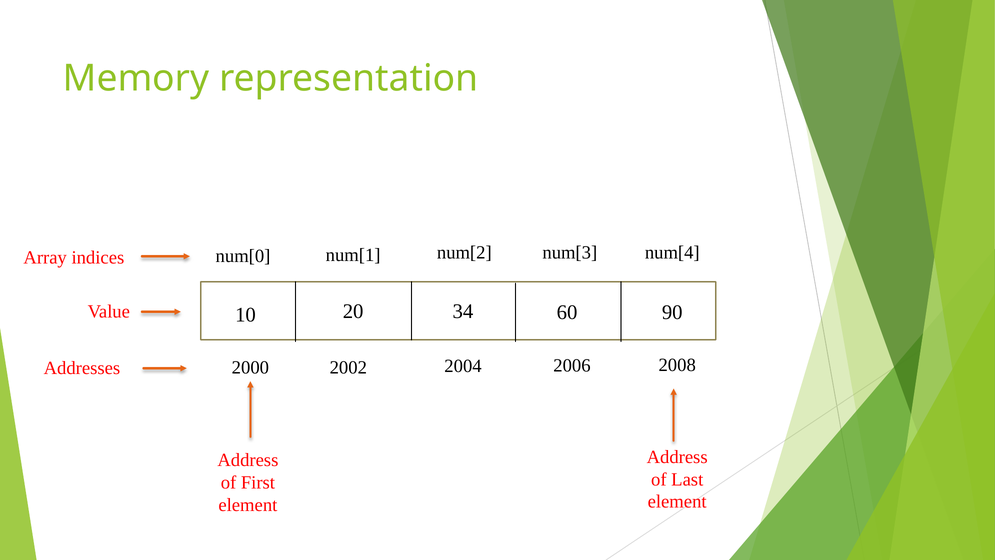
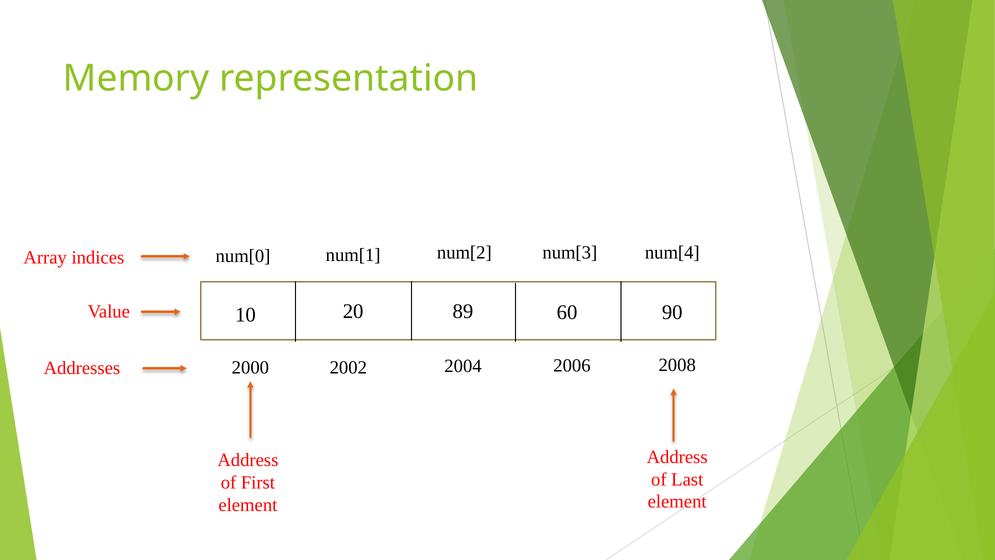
34: 34 -> 89
